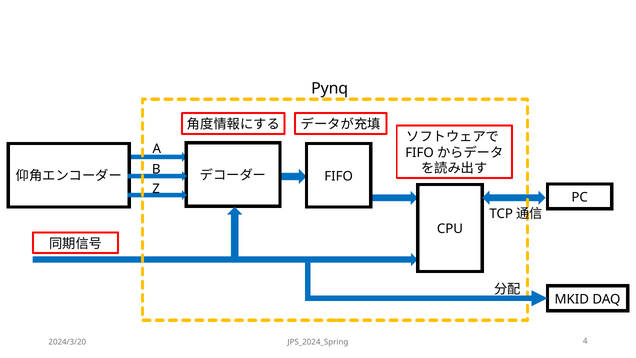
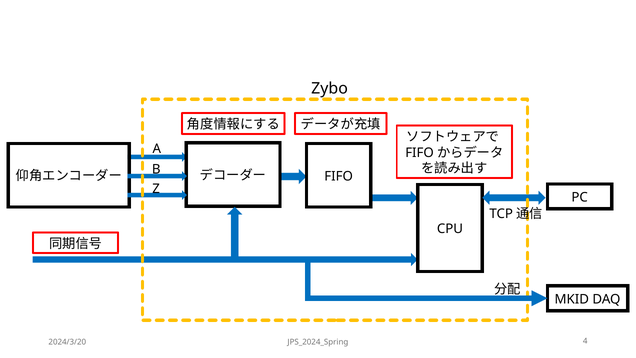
Pynq: Pynq -> Zybo
